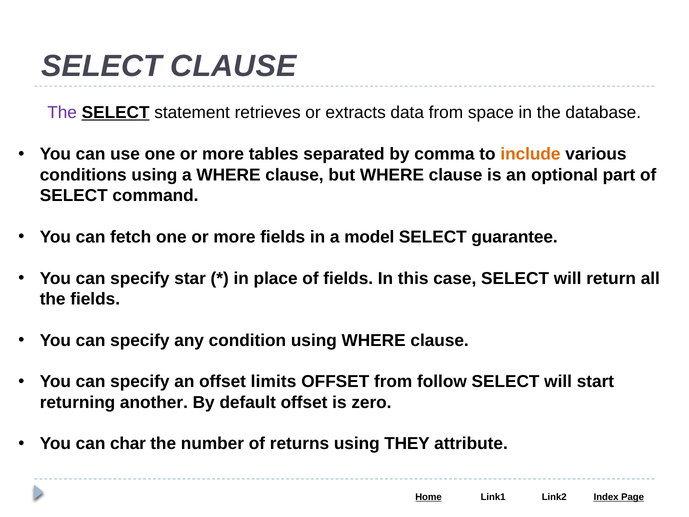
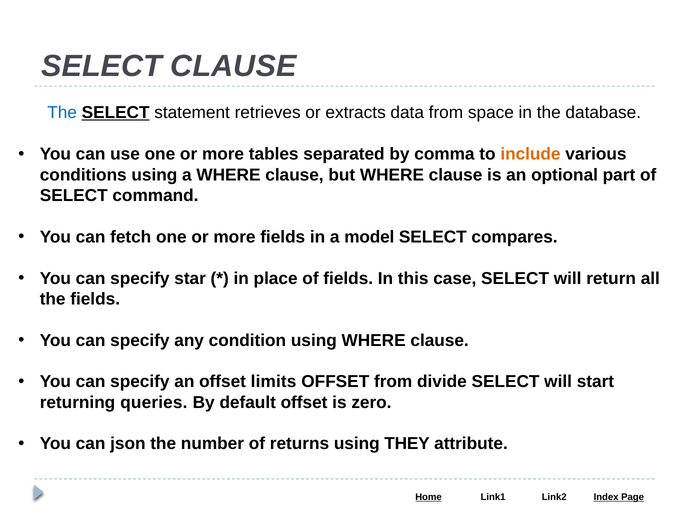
The at (62, 113) colour: purple -> blue
guarantee: guarantee -> compares
follow: follow -> divide
another: another -> queries
char: char -> json
